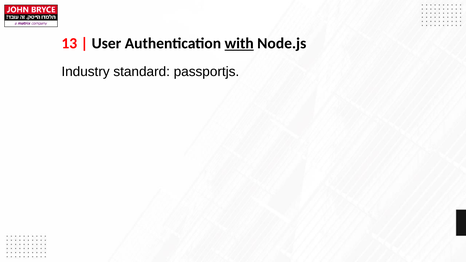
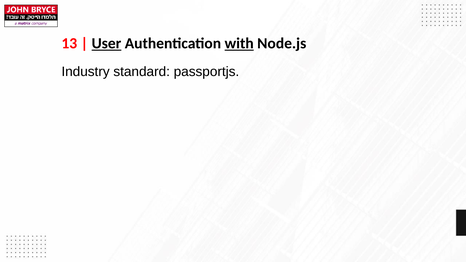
User underline: none -> present
